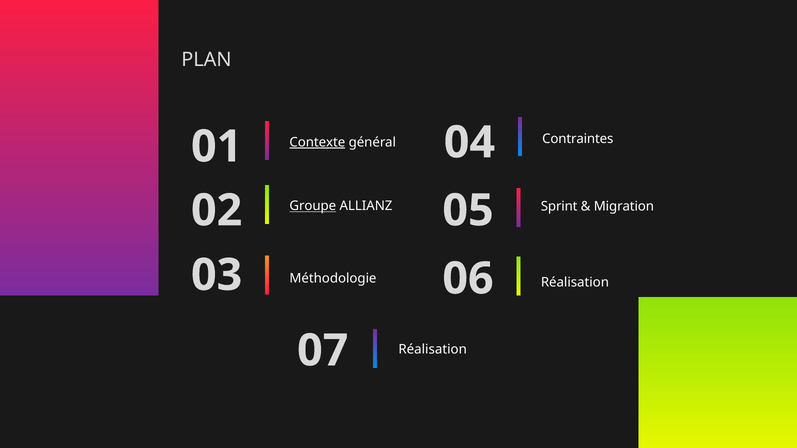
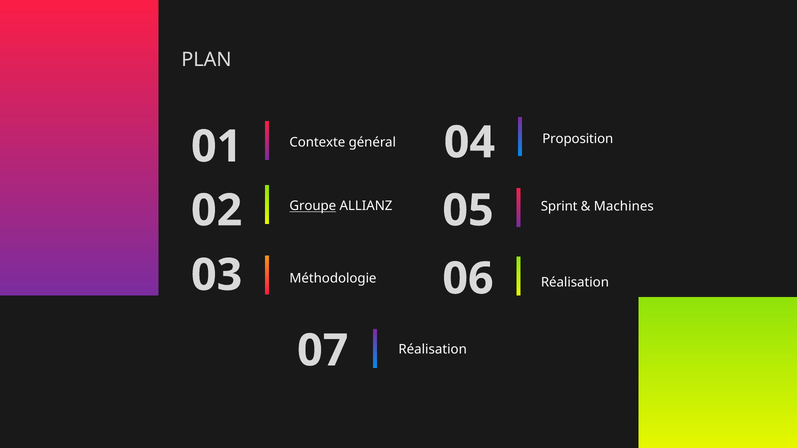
Contraintes: Contraintes -> Proposition
Contexte underline: present -> none
Migration: Migration -> Machines
